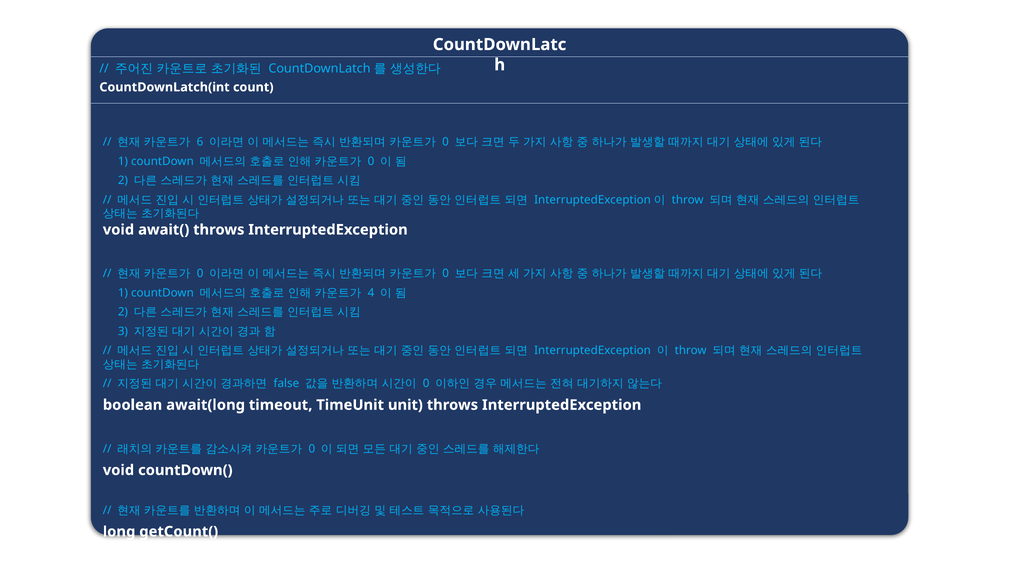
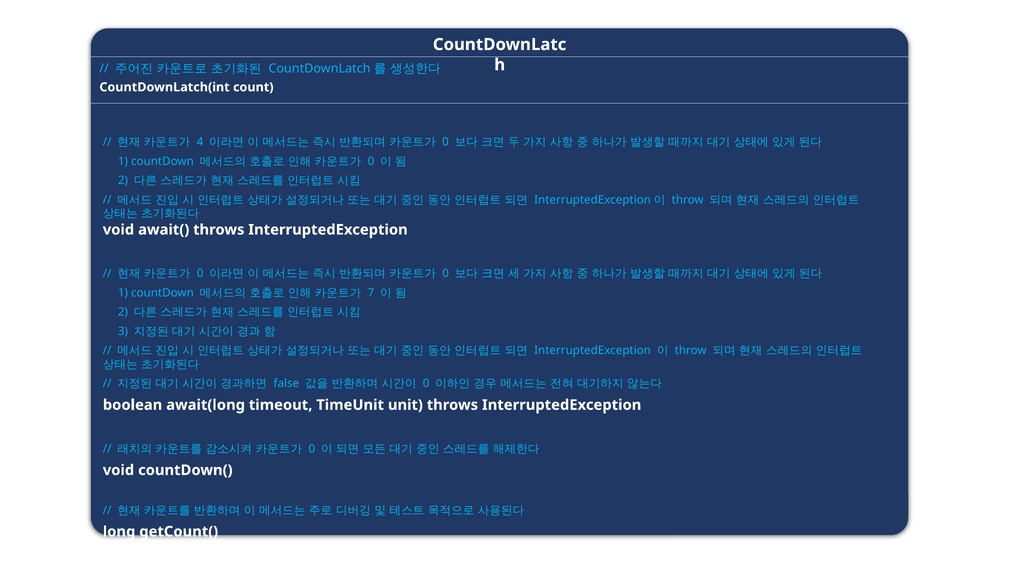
6: 6 -> 4
4: 4 -> 7
